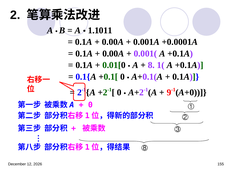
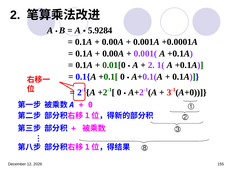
1.1011: 1.1011 -> 5.9284
8 at (151, 65): 8 -> 2
9: 9 -> 3
